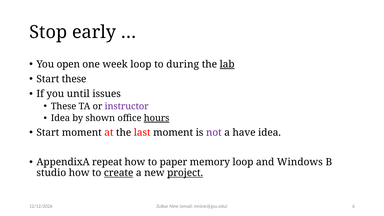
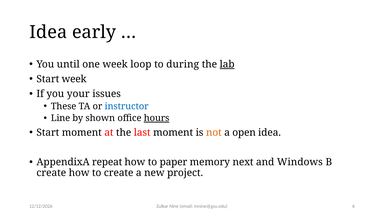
Stop at (48, 32): Stop -> Idea
open: open -> until
Start these: these -> week
until: until -> your
instructor colour: purple -> blue
Idea at (60, 118): Idea -> Line
not colour: purple -> orange
have: have -> open
memory loop: loop -> next
studio at (51, 173): studio -> create
create at (119, 173) underline: present -> none
project underline: present -> none
